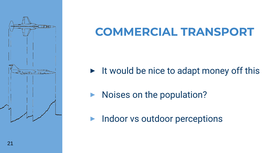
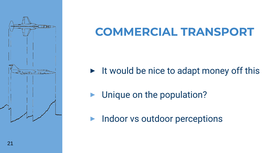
Noises: Noises -> Unique
